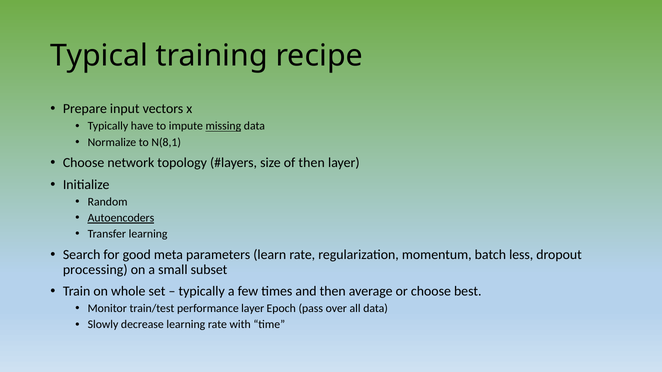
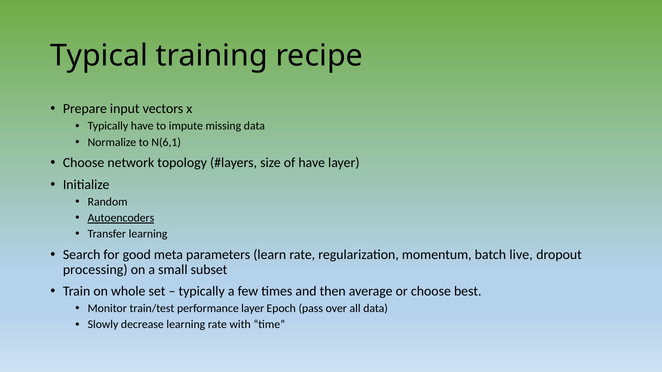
missing underline: present -> none
N(8,1: N(8,1 -> N(6,1
of then: then -> have
less: less -> live
